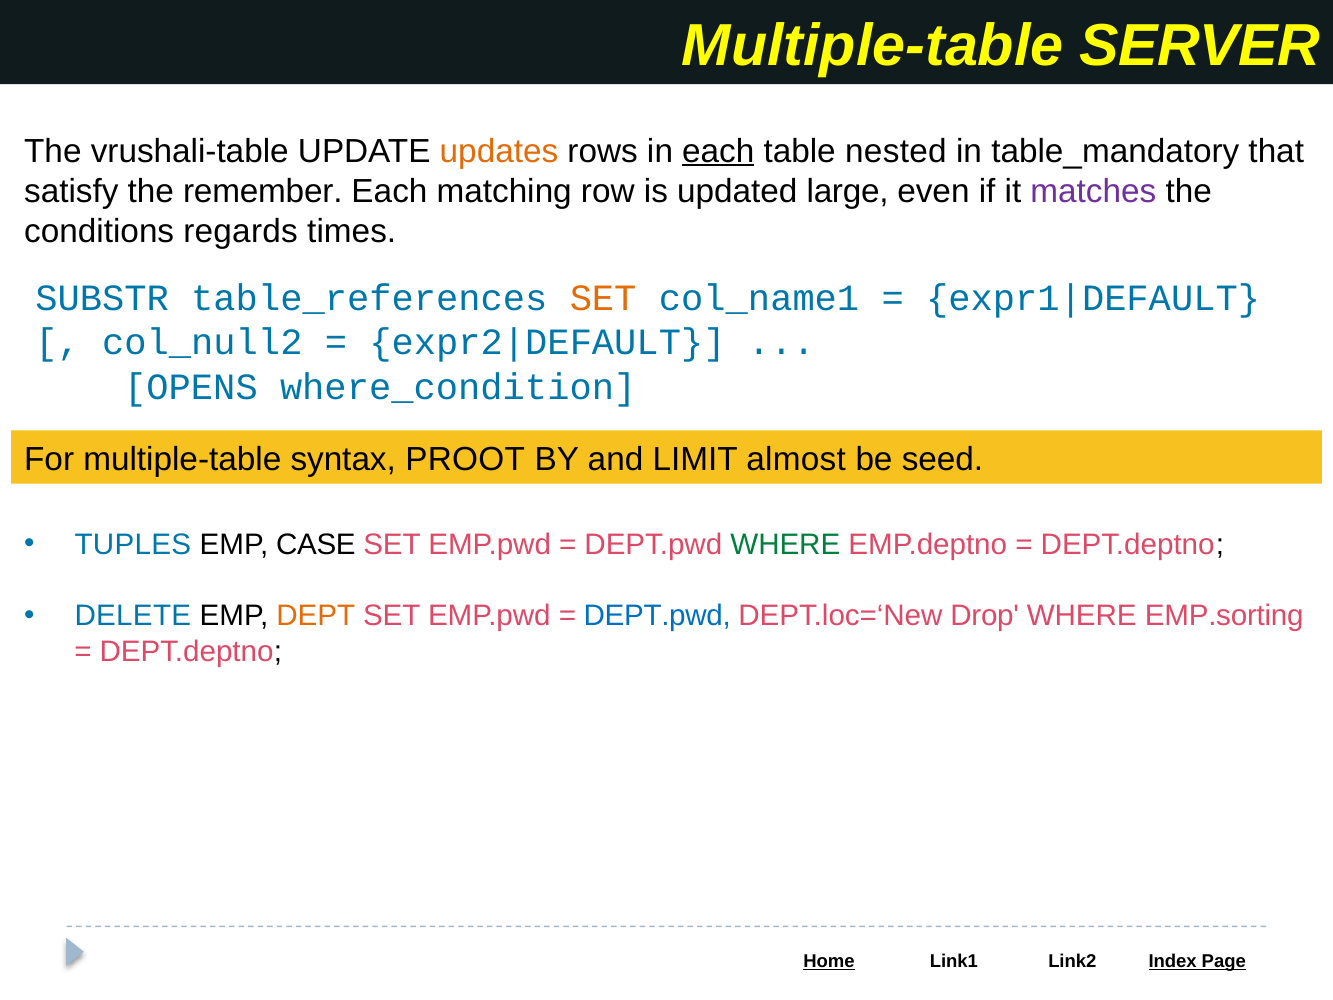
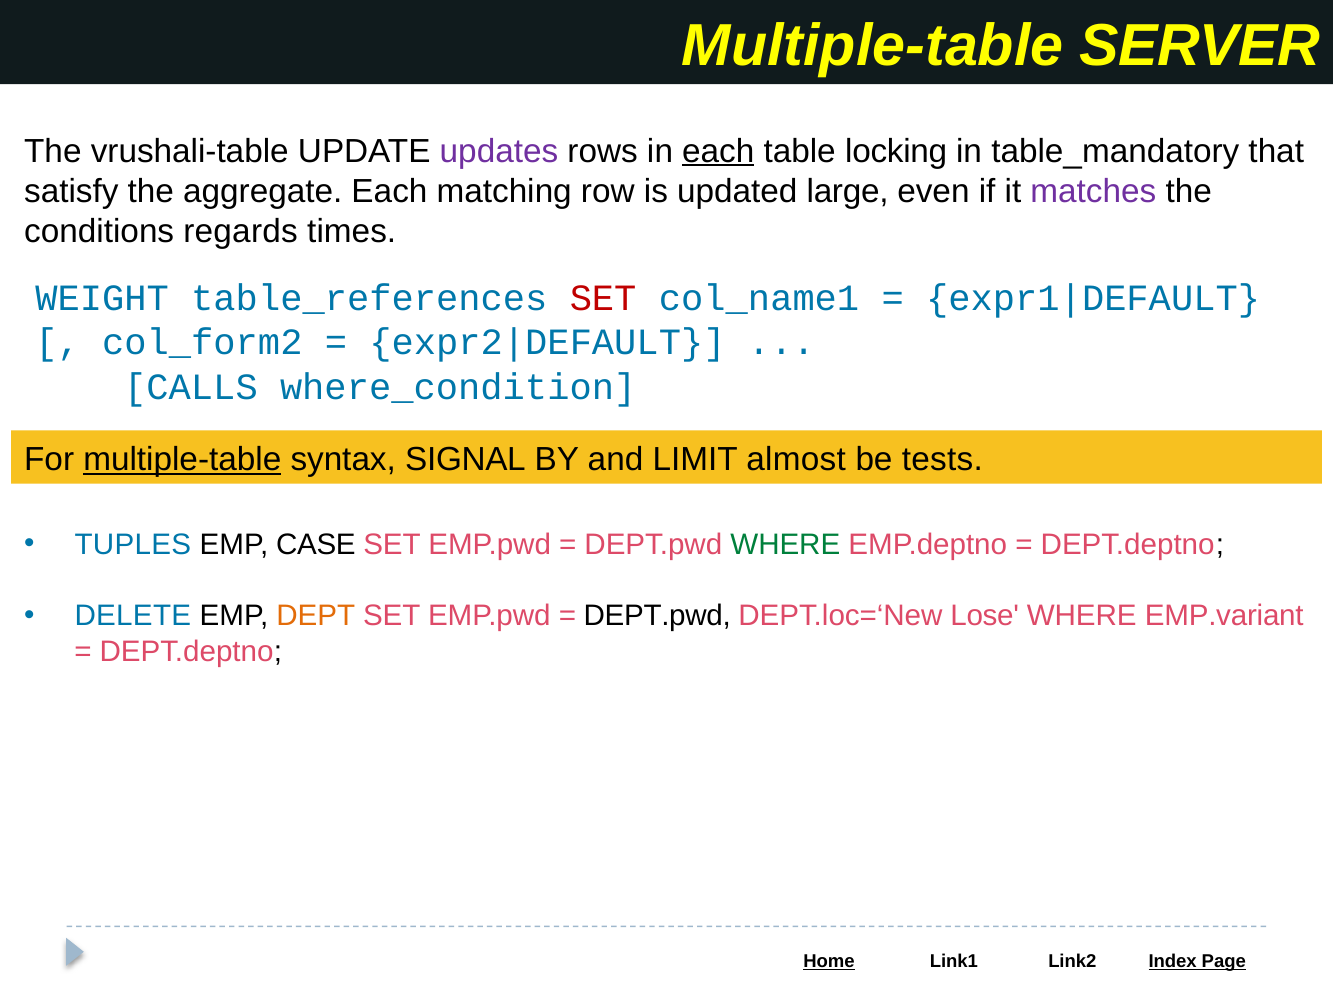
updates colour: orange -> purple
nested: nested -> locking
remember: remember -> aggregate
SUBSTR: SUBSTR -> WEIGHT
SET at (603, 298) colour: orange -> red
col_null2: col_null2 -> col_form2
OPENS: OPENS -> CALLS
multiple-table at (182, 459) underline: none -> present
PROOT: PROOT -> SIGNAL
seed: seed -> tests
DEPT.pwd at (657, 616) colour: blue -> black
Drop: Drop -> Lose
EMP.sorting: EMP.sorting -> EMP.variant
